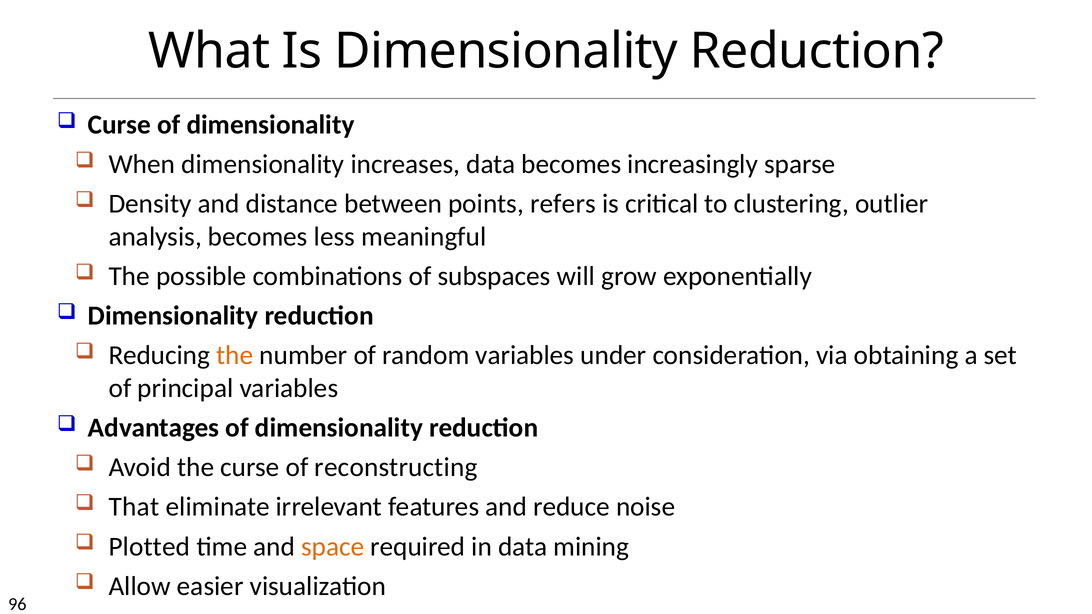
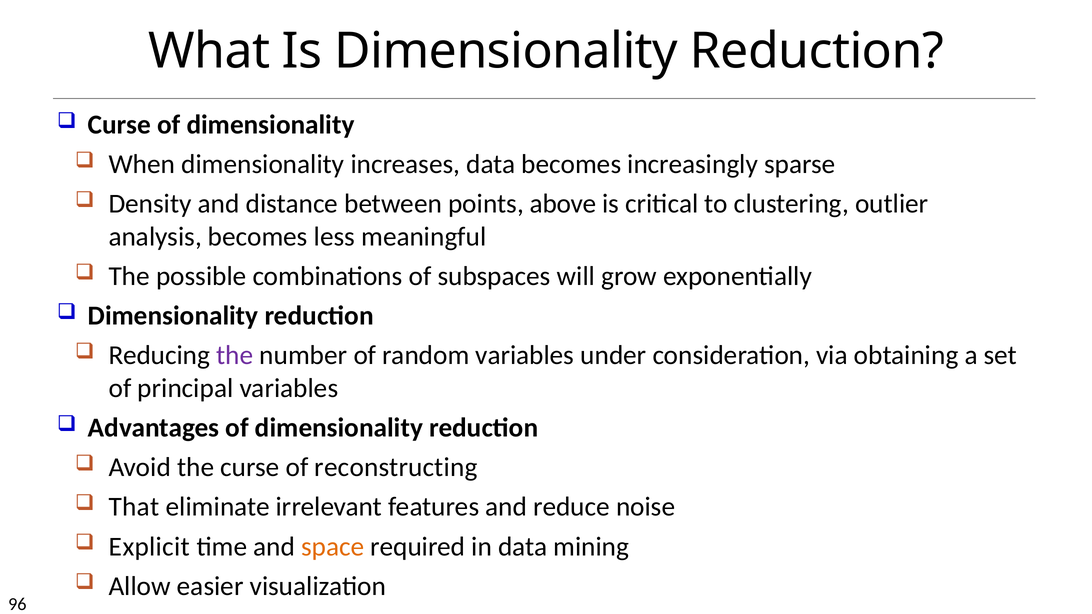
refers: refers -> above
the at (235, 356) colour: orange -> purple
Plotted: Plotted -> Explicit
